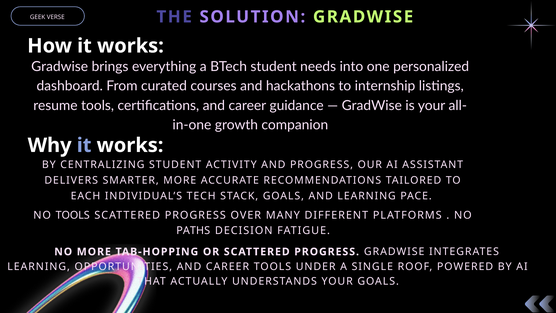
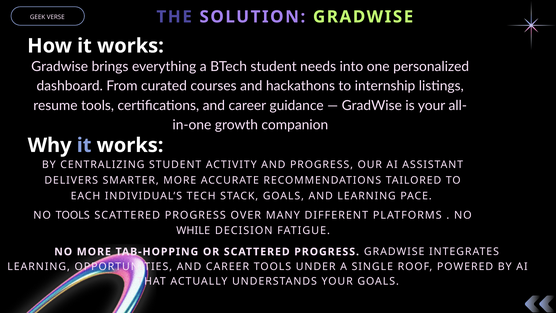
PATHS: PATHS -> WHILE
